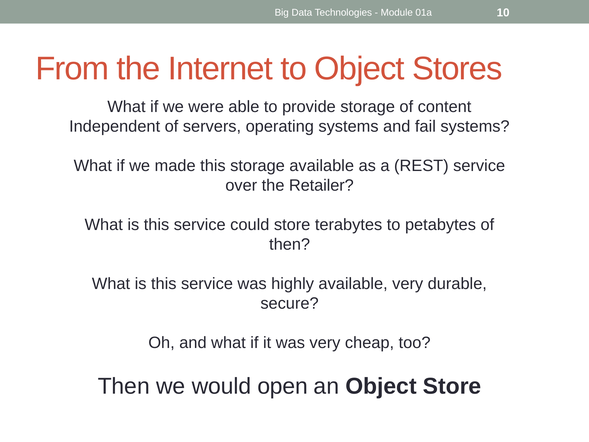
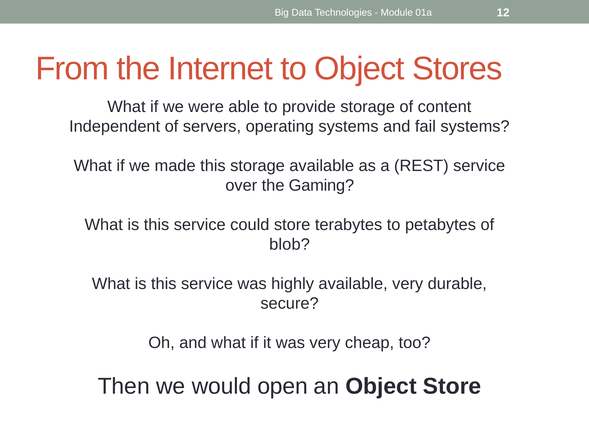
10: 10 -> 12
Retailer: Retailer -> Gaming
then at (290, 244): then -> blob
